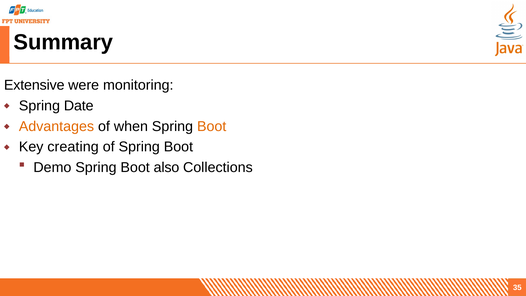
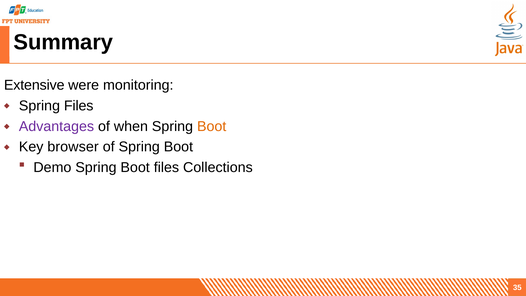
Spring Date: Date -> Files
Advantages colour: orange -> purple
creating: creating -> browser
Boot also: also -> files
